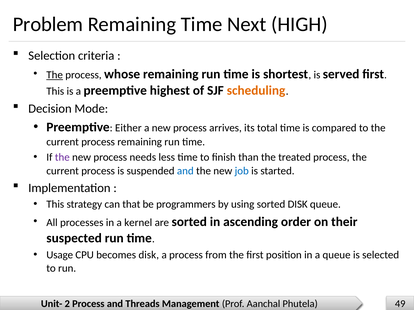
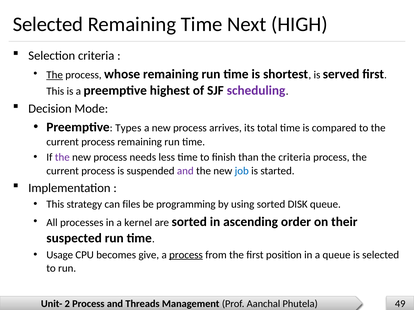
Problem at (48, 25): Problem -> Selected
scheduling colour: orange -> purple
Either: Either -> Types
the treated: treated -> criteria
and at (185, 171) colour: blue -> purple
that: that -> files
programmers: programmers -> programming
becomes disk: disk -> give
process at (186, 255) underline: none -> present
